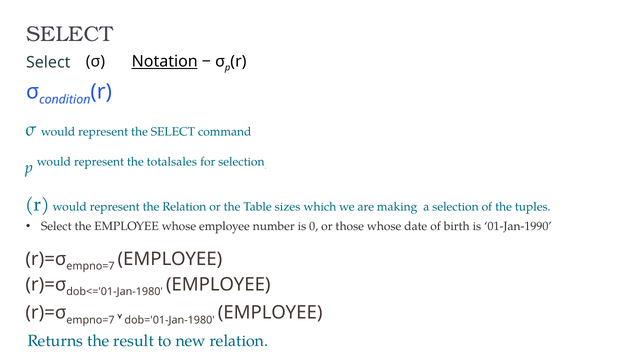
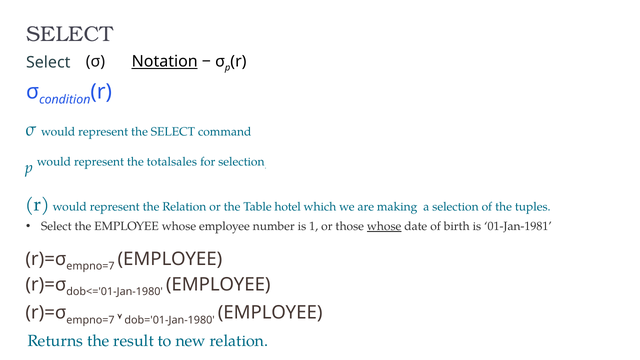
sizes: sizes -> hotel
0: 0 -> 1
whose at (384, 226) underline: none -> present
01-Jan-1990: 01-Jan-1990 -> 01-Jan-1981
